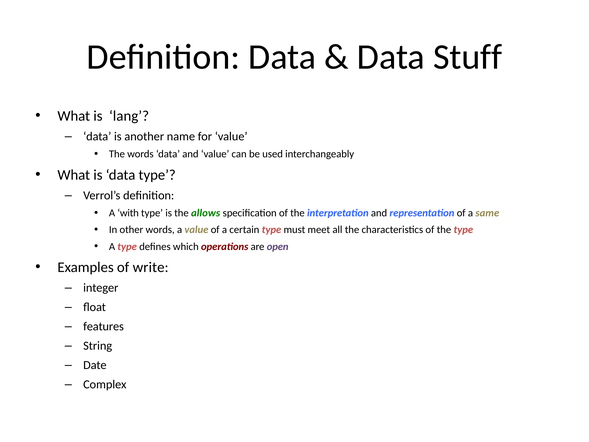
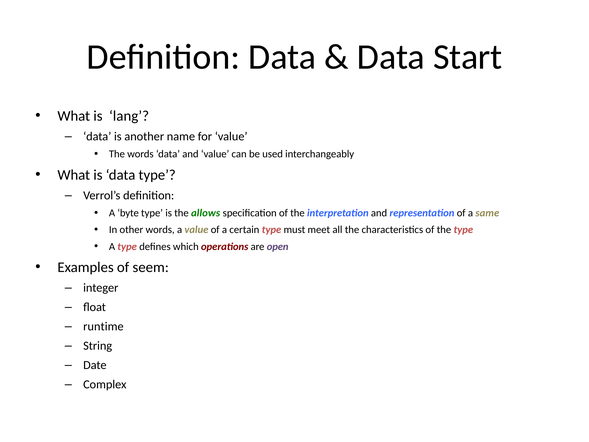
Stuff: Stuff -> Start
with: with -> byte
write: write -> seem
features: features -> runtime
